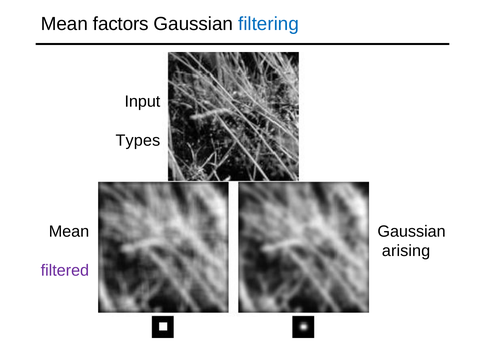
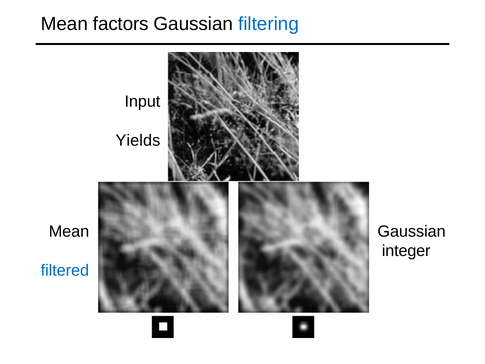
Types: Types -> Yields
arising: arising -> integer
filtered colour: purple -> blue
